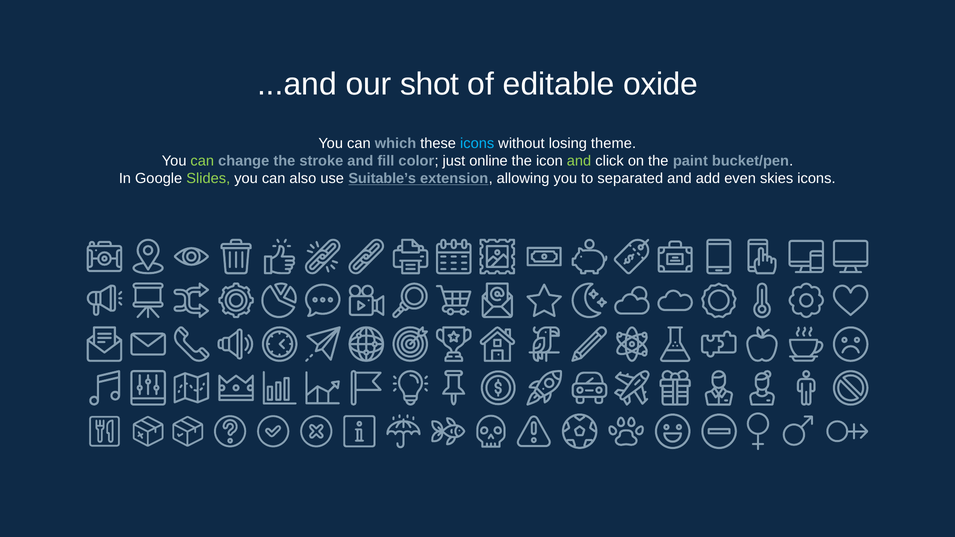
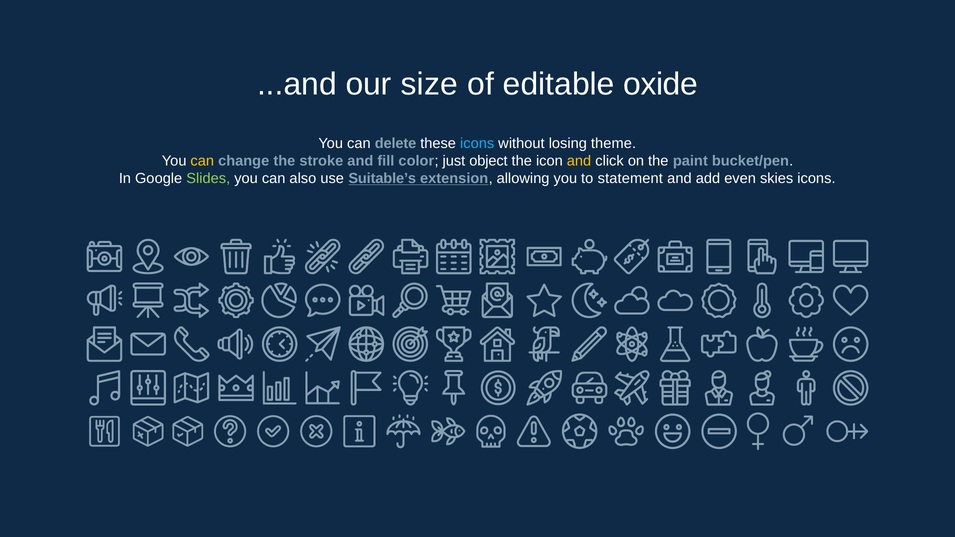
shot: shot -> size
which: which -> delete
can at (202, 161) colour: light green -> yellow
online: online -> object
and at (579, 161) colour: light green -> yellow
separated: separated -> statement
